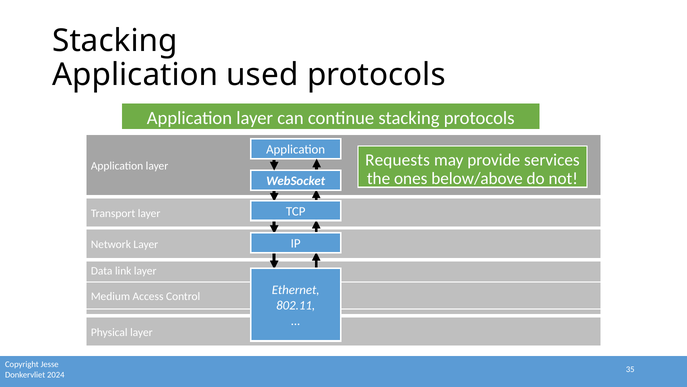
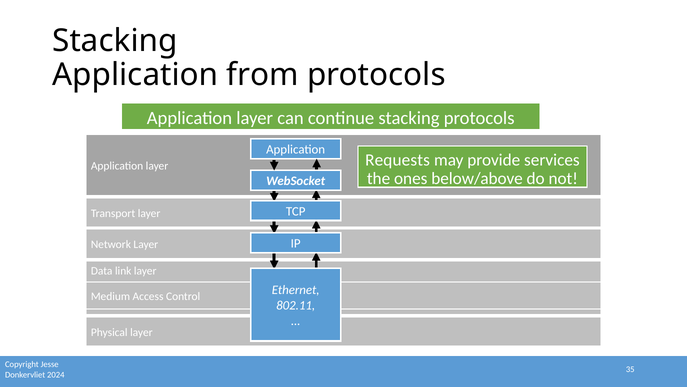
used: used -> from
